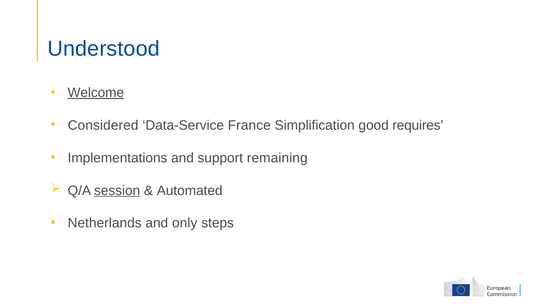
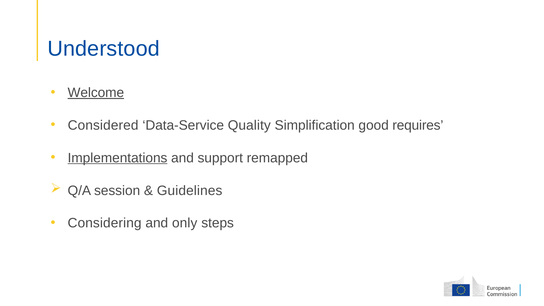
France: France -> Quality
Implementations underline: none -> present
remaining: remaining -> remapped
session underline: present -> none
Automated: Automated -> Guidelines
Netherlands: Netherlands -> Considering
